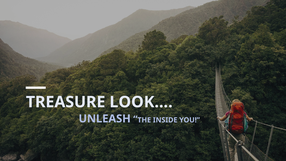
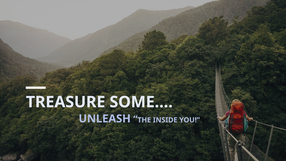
LOOK…: LOOK… -> SOME…
